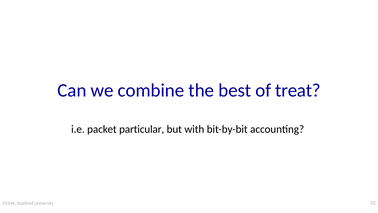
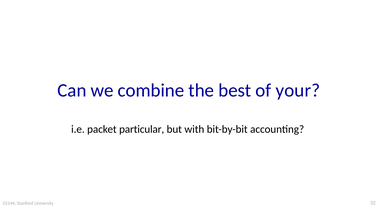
treat: treat -> your
